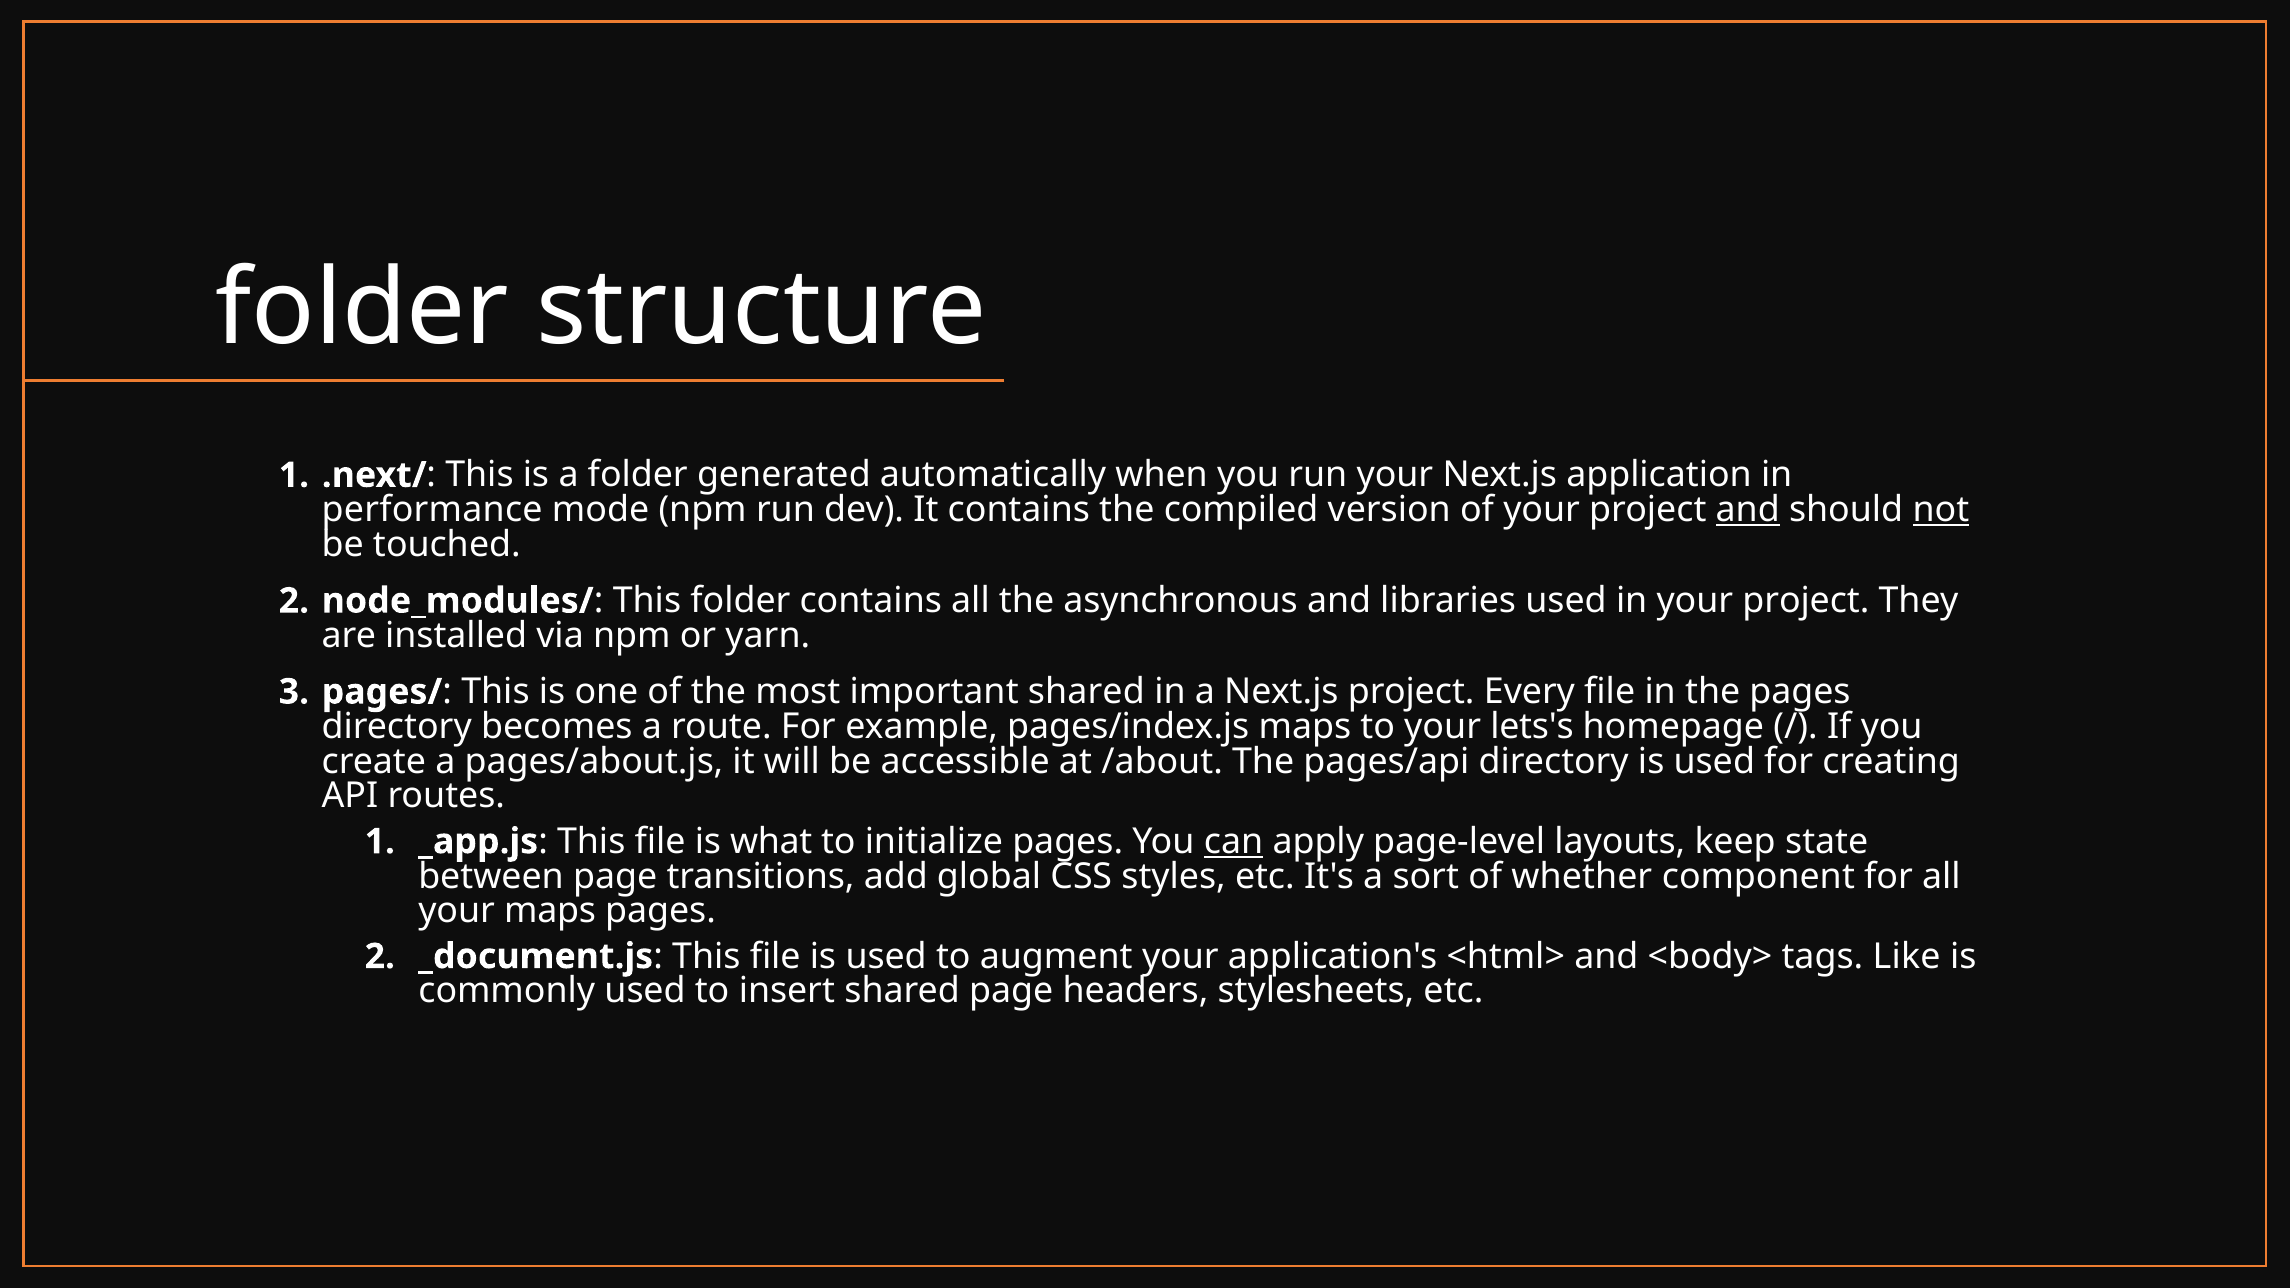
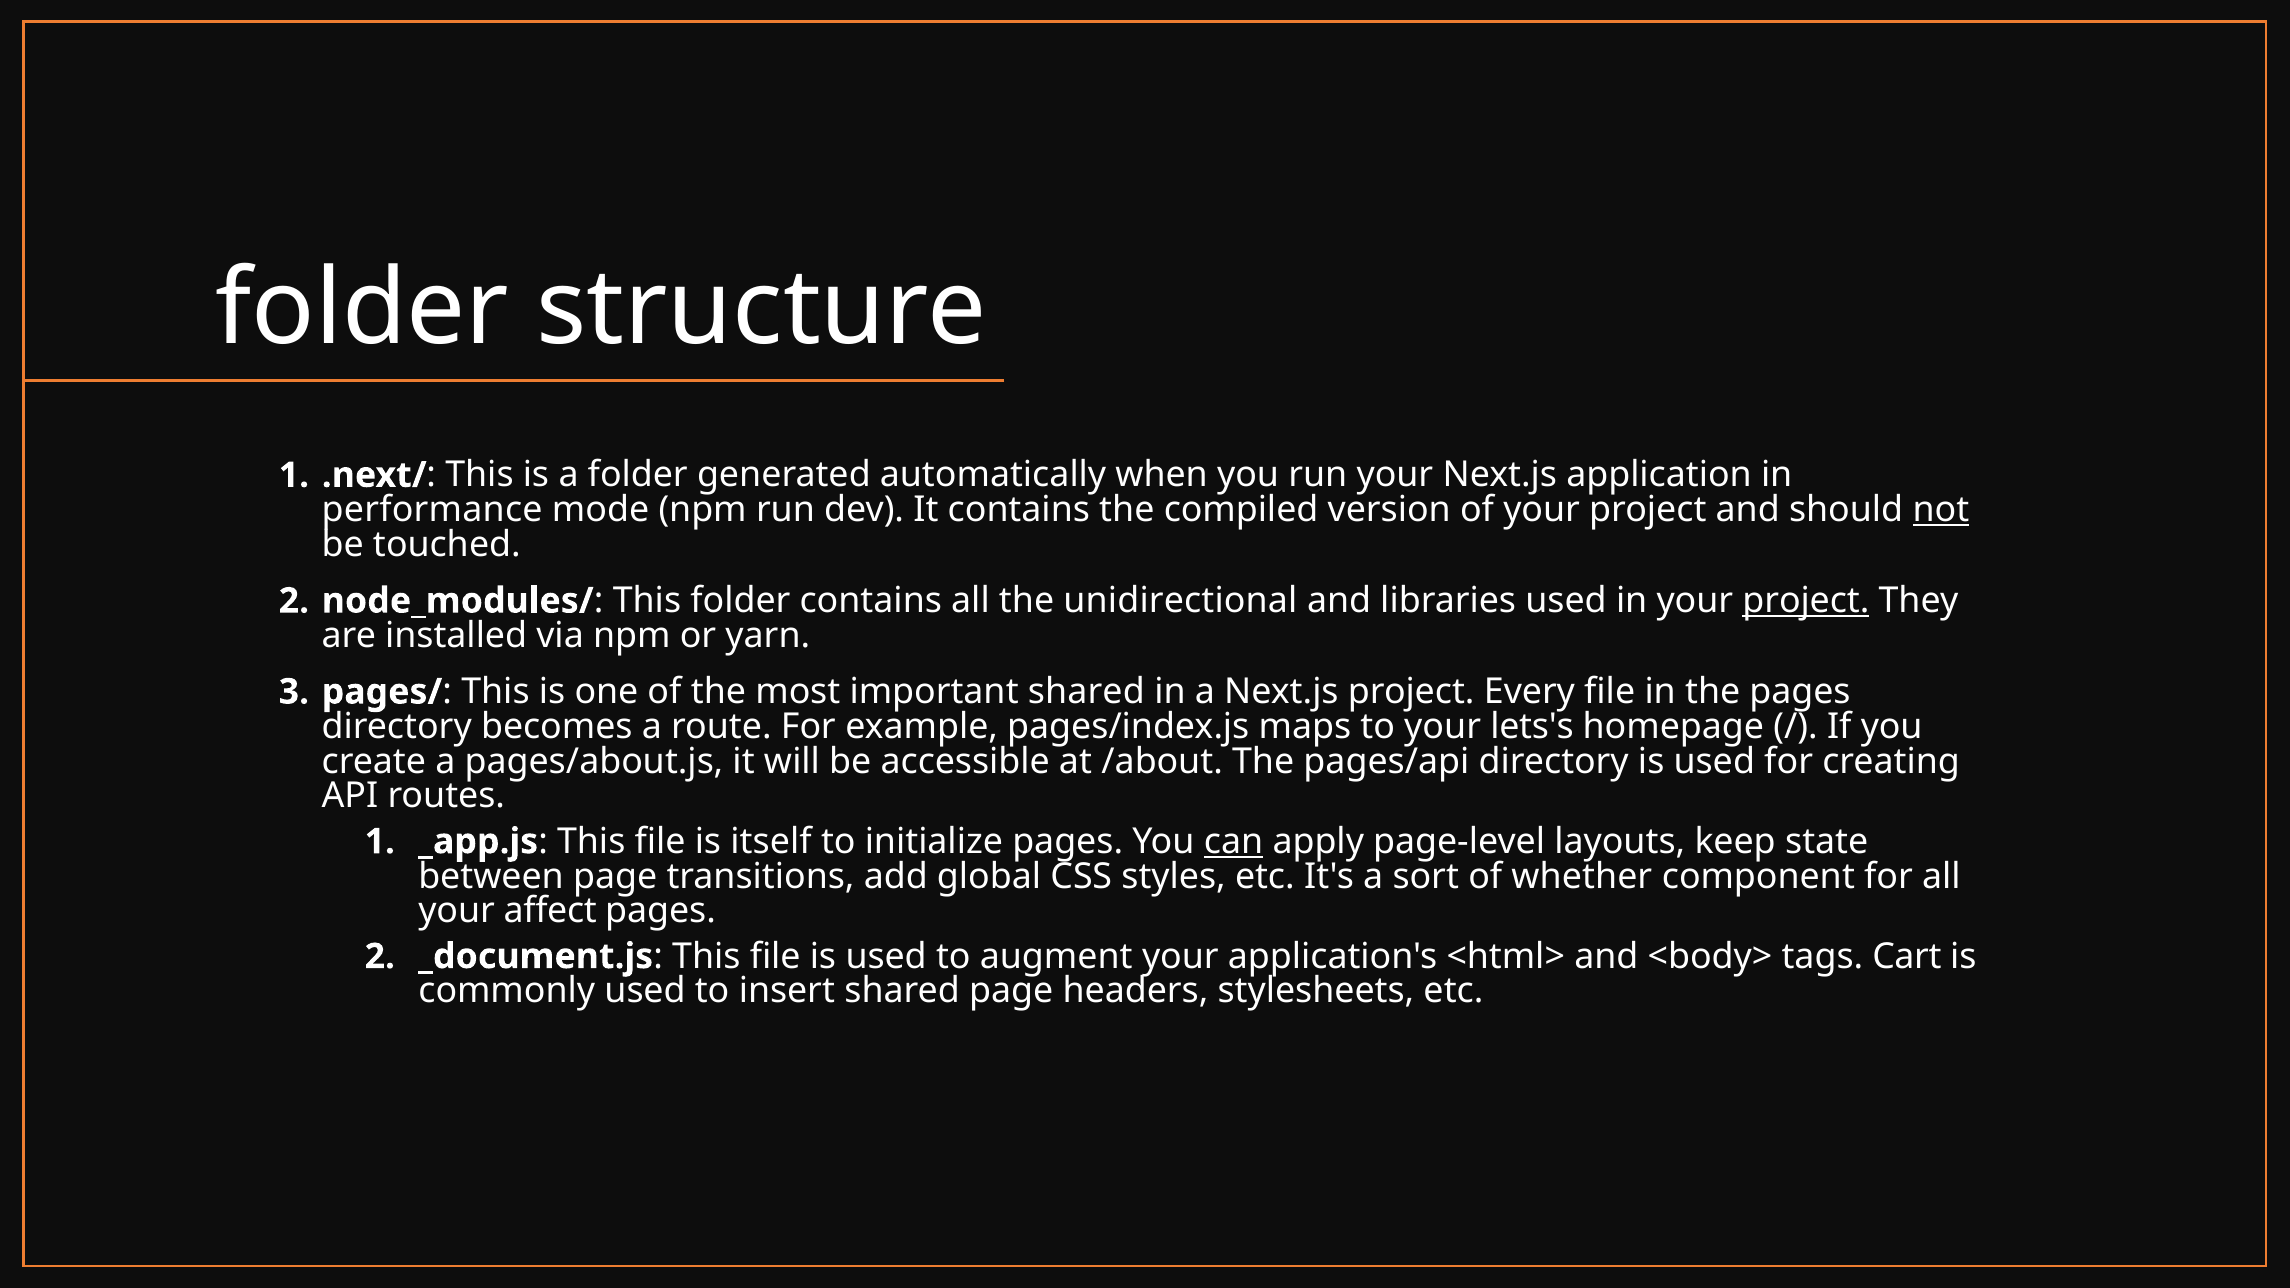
and at (1748, 510) underline: present -> none
asynchronous: asynchronous -> unidirectional
project at (1806, 601) underline: none -> present
what: what -> itself
your maps: maps -> affect
Like: Like -> Cart
